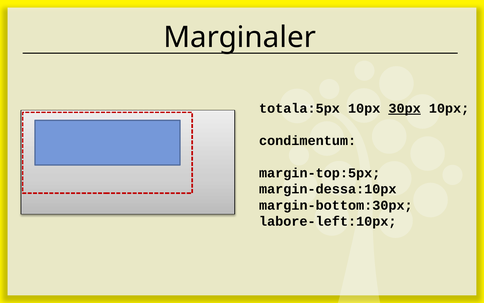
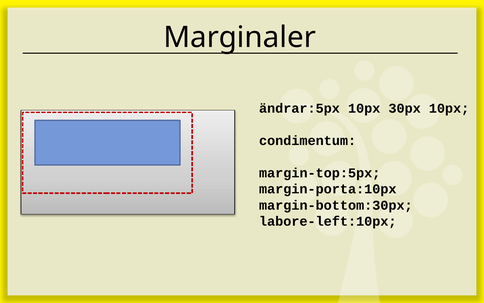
totala:5px: totala:5px -> ändrar:5px
30px underline: present -> none
margin-dessa:10px: margin-dessa:10px -> margin-porta:10px
